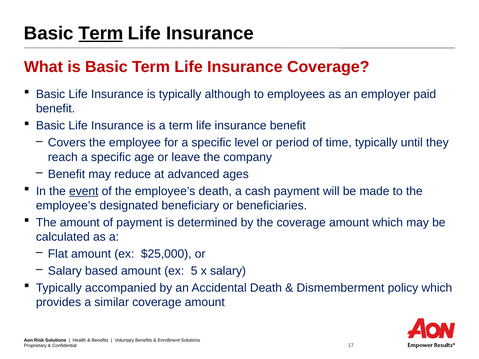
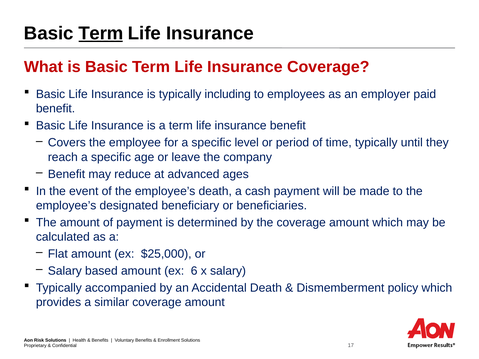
although: although -> including
event underline: present -> none
5: 5 -> 6
